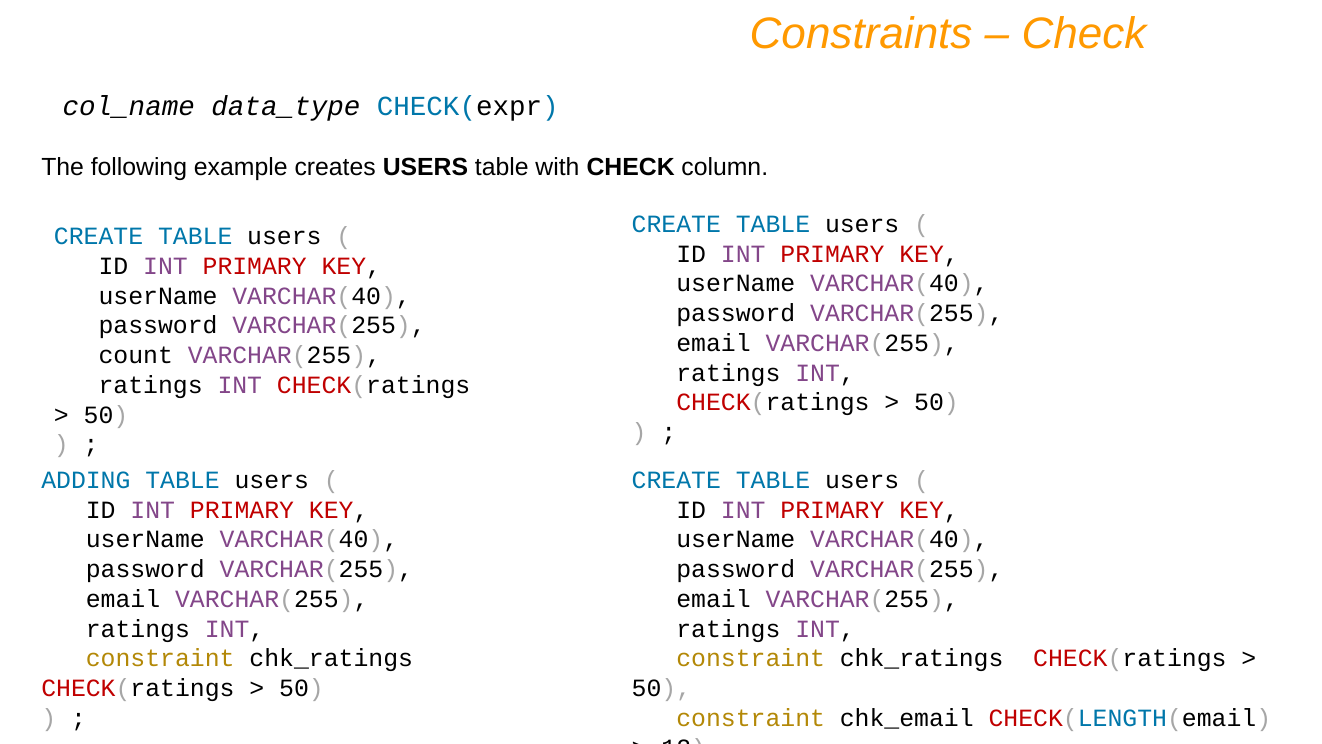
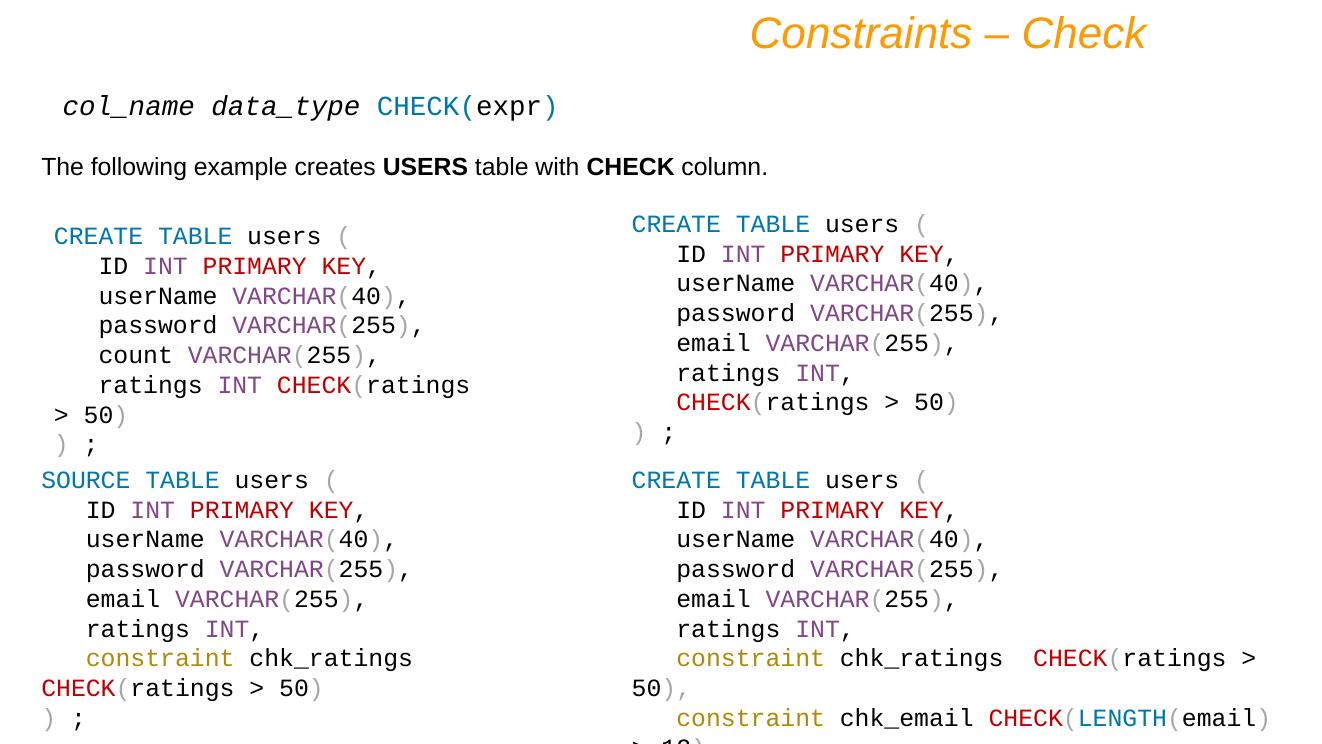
ADDING: ADDING -> SOURCE
